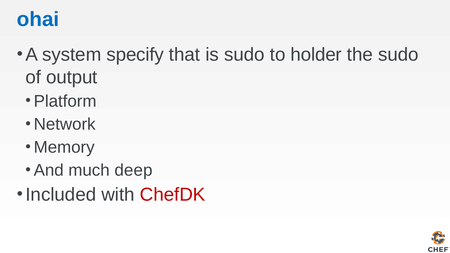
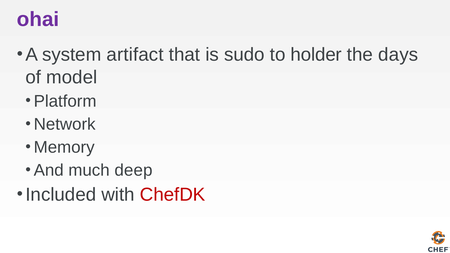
ohai colour: blue -> purple
specify: specify -> artifact
the sudo: sudo -> days
output: output -> model
